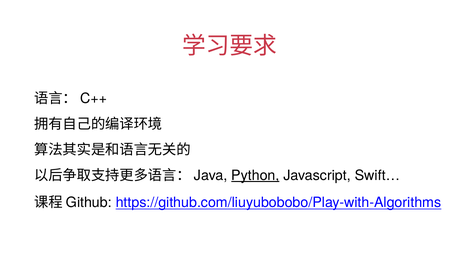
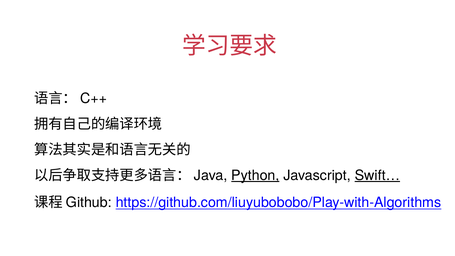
Swift… underline: none -> present
